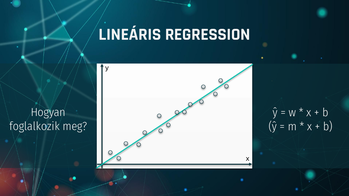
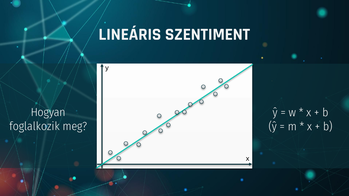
REGRESSION: REGRESSION -> SZENTIMENT
